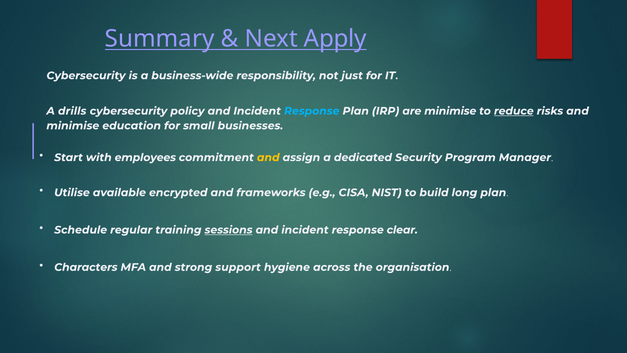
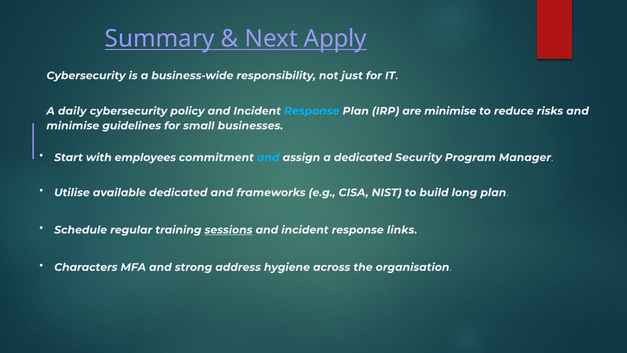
drills: drills -> daily
reduce underline: present -> none
education: education -> guidelines
and at (268, 157) colour: yellow -> light blue
available encrypted: encrypted -> dedicated
clear: clear -> links
support: support -> address
